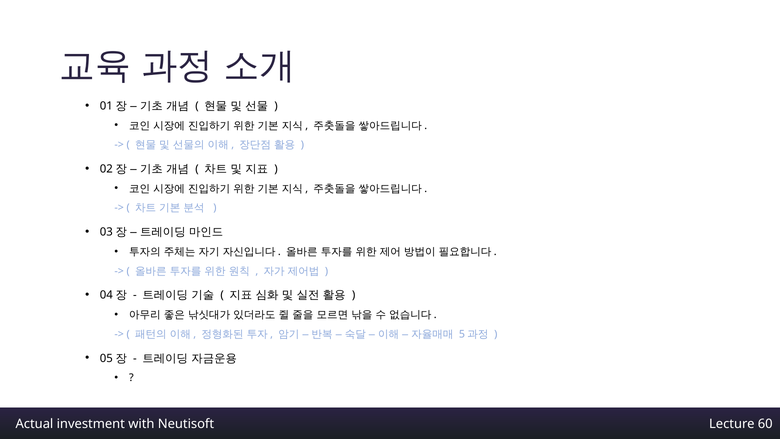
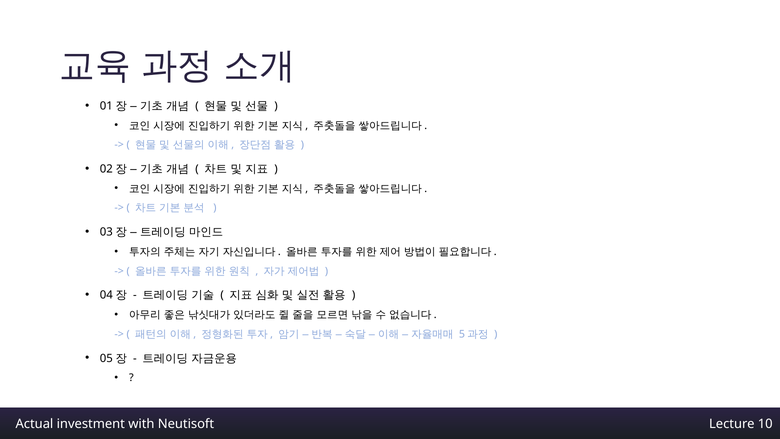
60: 60 -> 10
